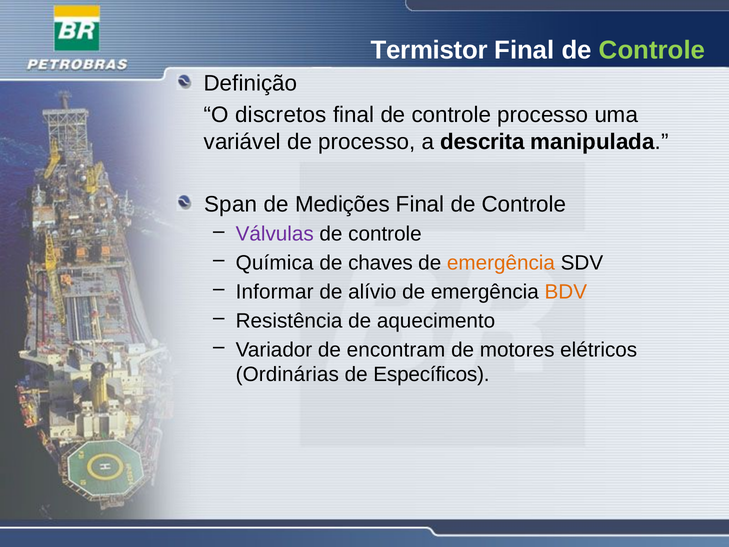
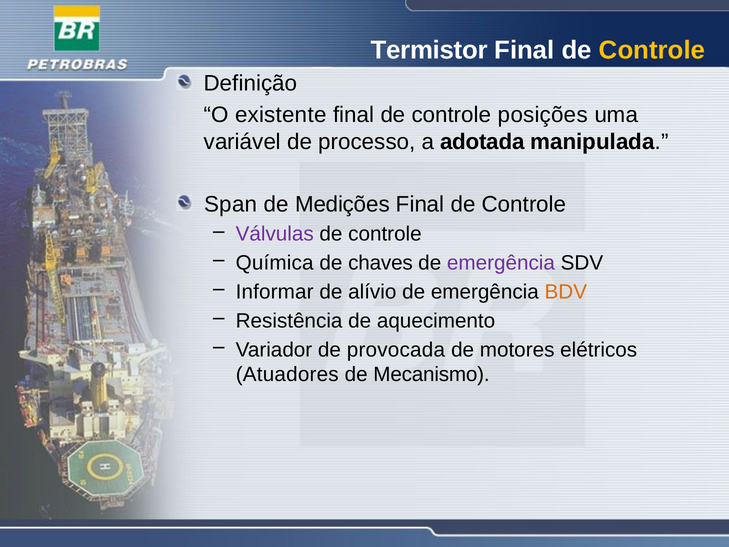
Controle at (652, 50) colour: light green -> yellow
discretos: discretos -> existente
controle processo: processo -> posições
descrita: descrita -> adotada
emergência at (501, 263) colour: orange -> purple
encontram: encontram -> provocada
Ordinárias: Ordinárias -> Atuadores
Específicos: Específicos -> Mecanismo
